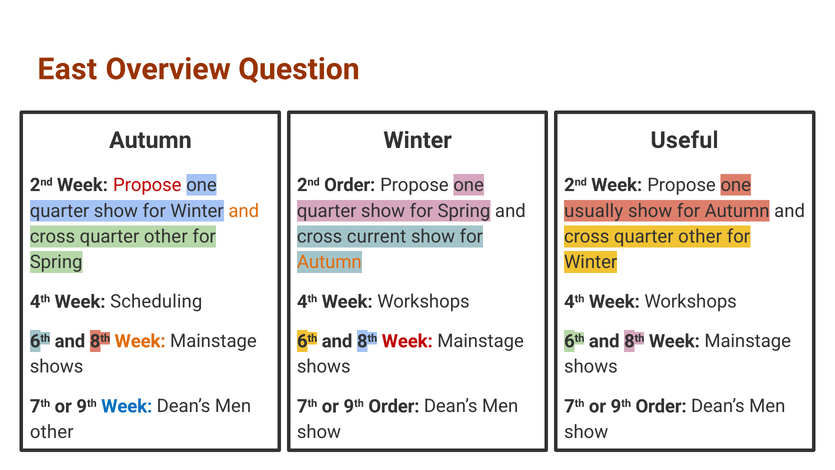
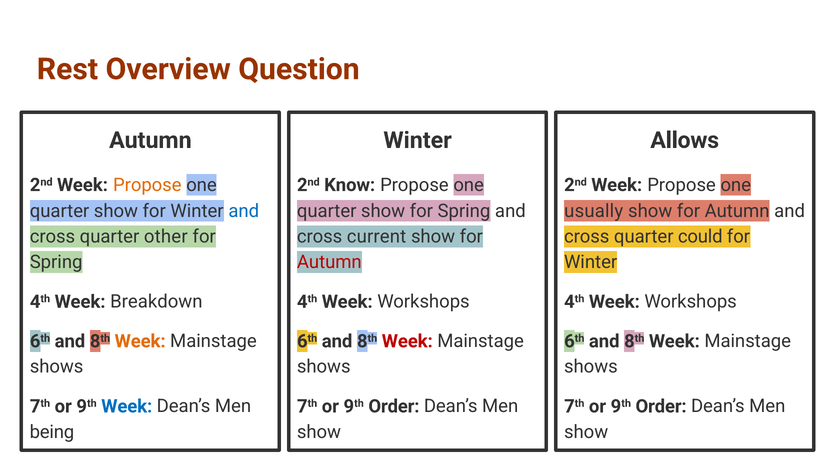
East: East -> Rest
Useful: Useful -> Allows
Propose at (147, 185) colour: red -> orange
2nd Order: Order -> Know
and at (244, 211) colour: orange -> blue
other at (700, 236): other -> could
Autumn at (329, 262) colour: orange -> red
Scheduling: Scheduling -> Breakdown
other at (52, 432): other -> being
